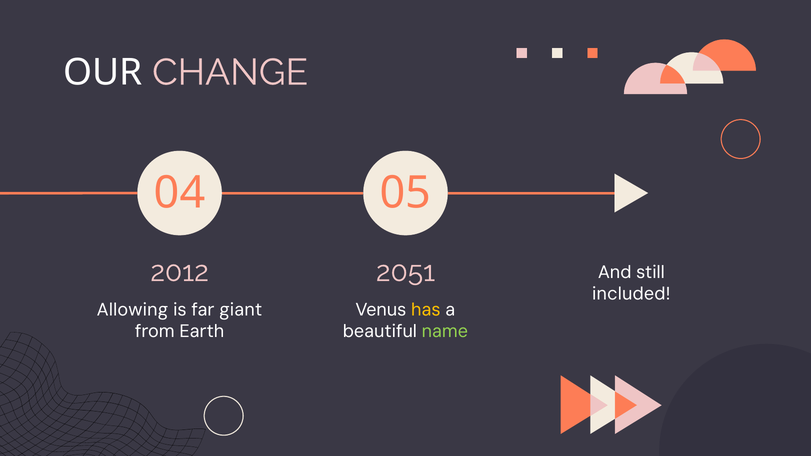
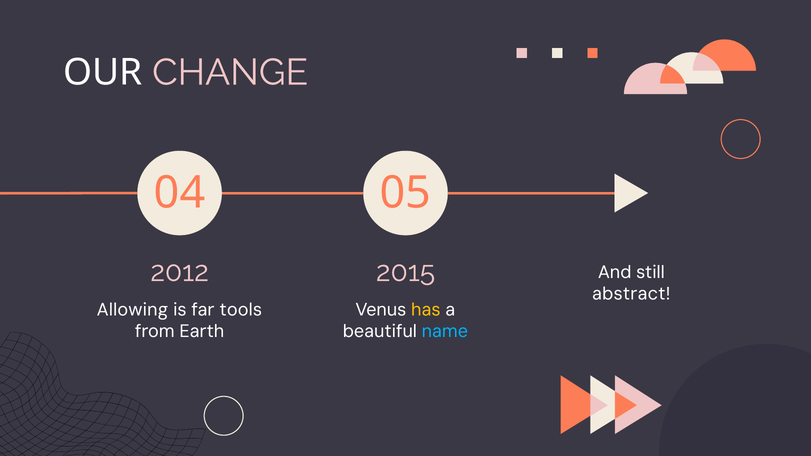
2051: 2051 -> 2015
included: included -> abstract
giant: giant -> tools
name colour: light green -> light blue
